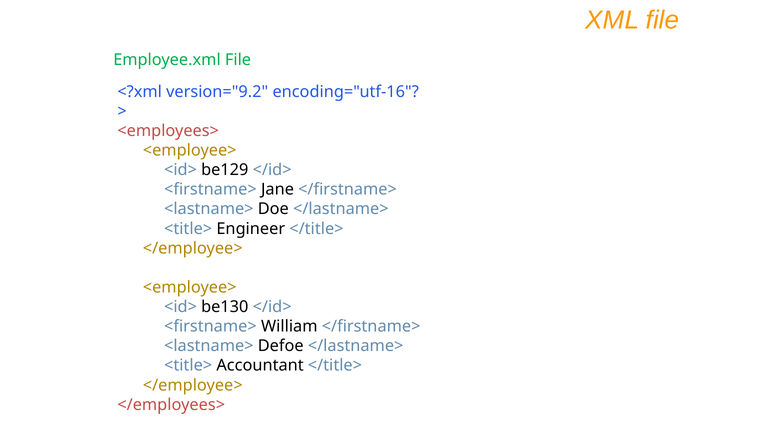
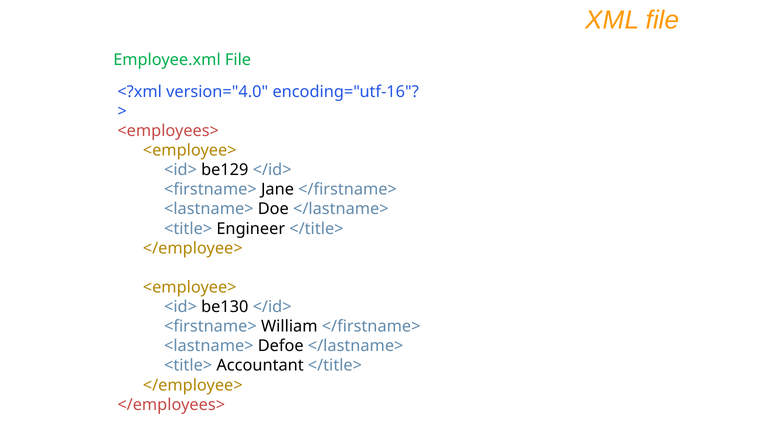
version="9.2: version="9.2 -> version="4.0
